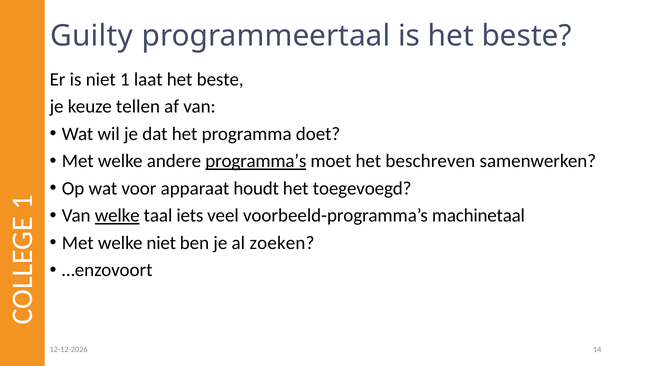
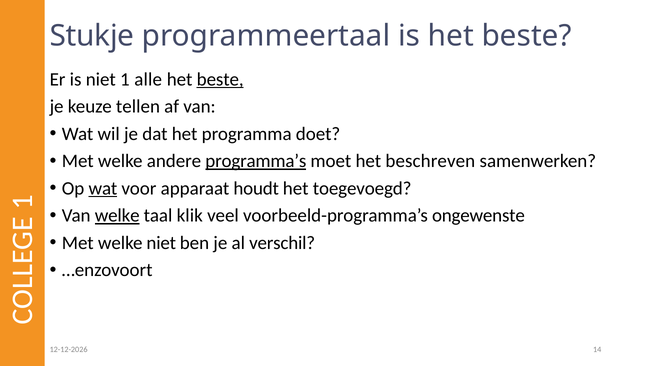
Guilty: Guilty -> Stukje
laat: laat -> alle
beste at (220, 79) underline: none -> present
wat at (103, 188) underline: none -> present
iets: iets -> klik
machinetaal: machinetaal -> ongewenste
zoeken: zoeken -> verschil
